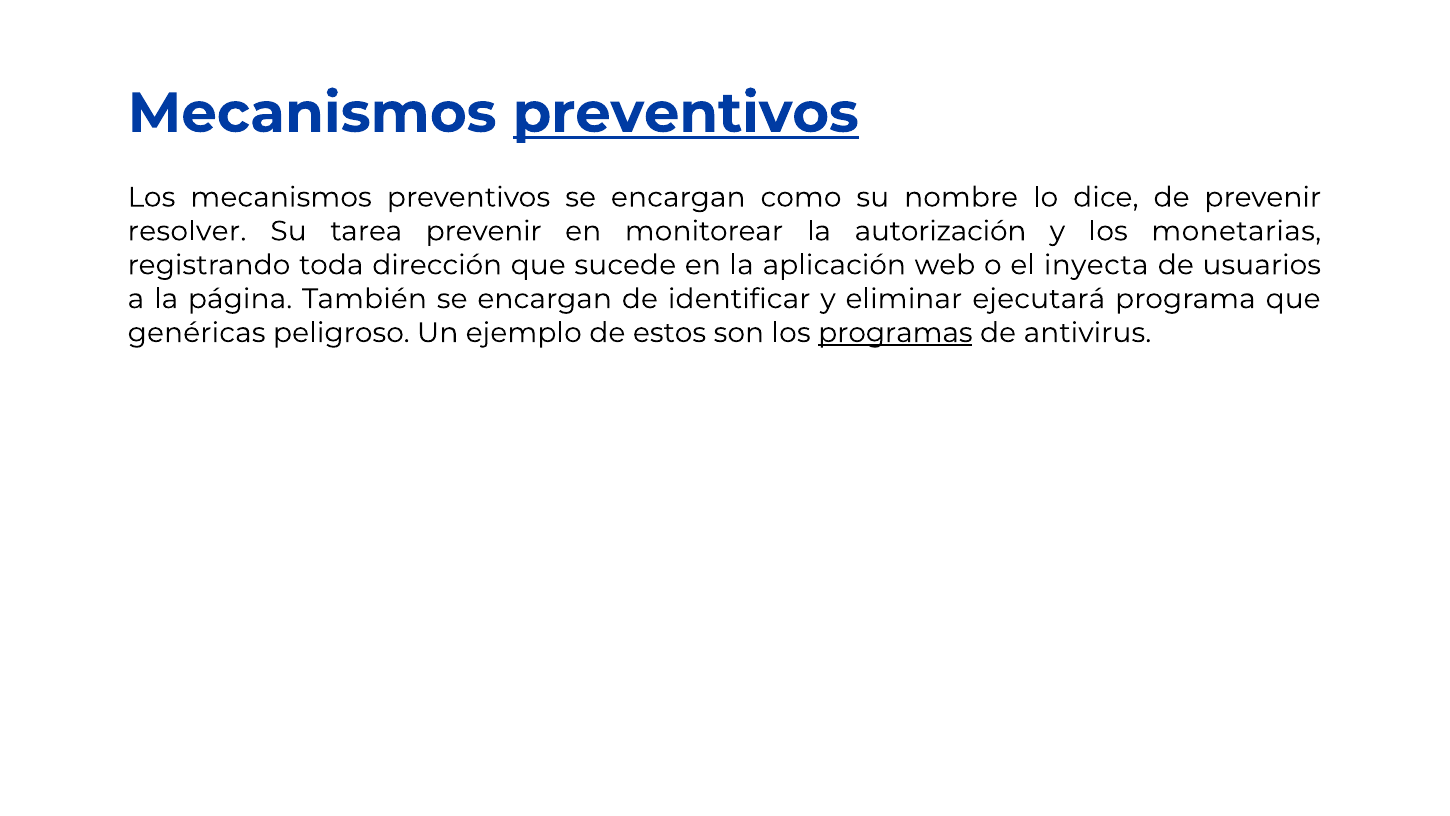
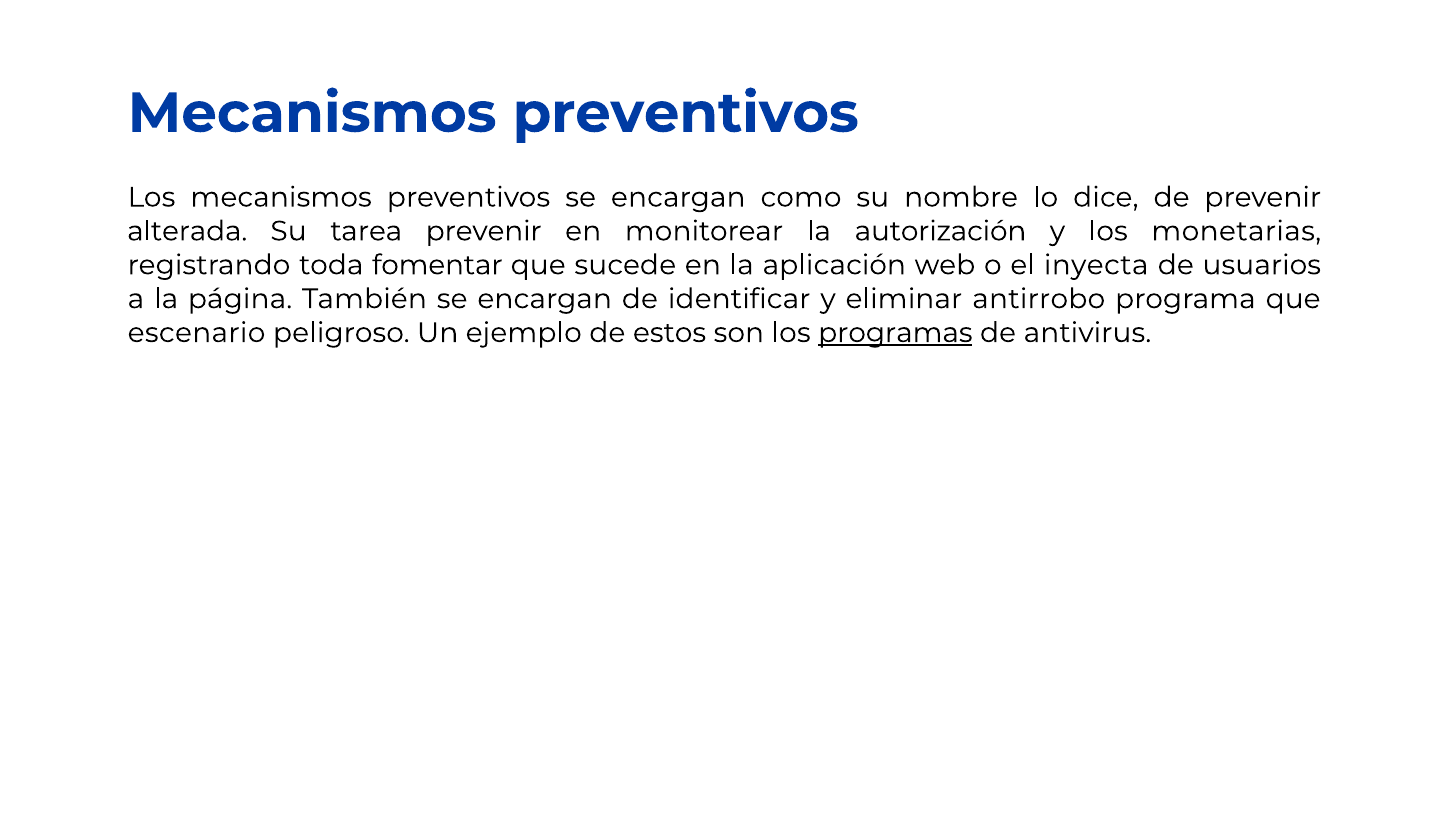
preventivos at (686, 113) underline: present -> none
resolver: resolver -> alterada
dirección: dirección -> fomentar
ejecutará: ejecutará -> antirrobo
genéricas: genéricas -> escenario
